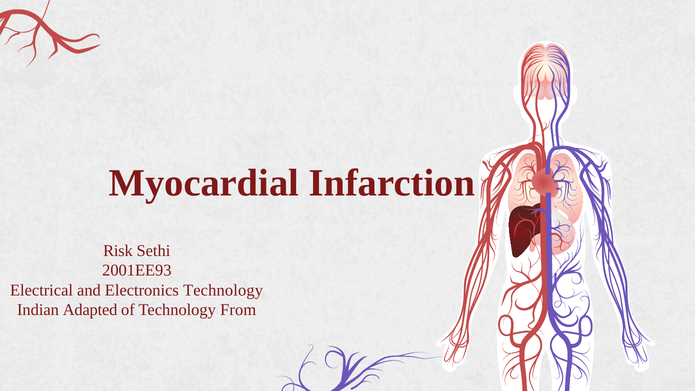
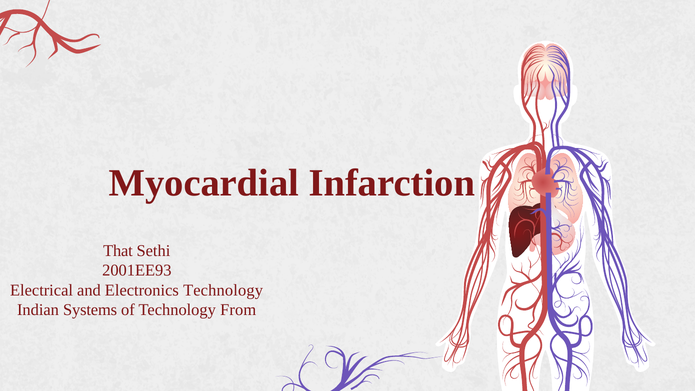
Risk: Risk -> That
Adapted: Adapted -> Systems
